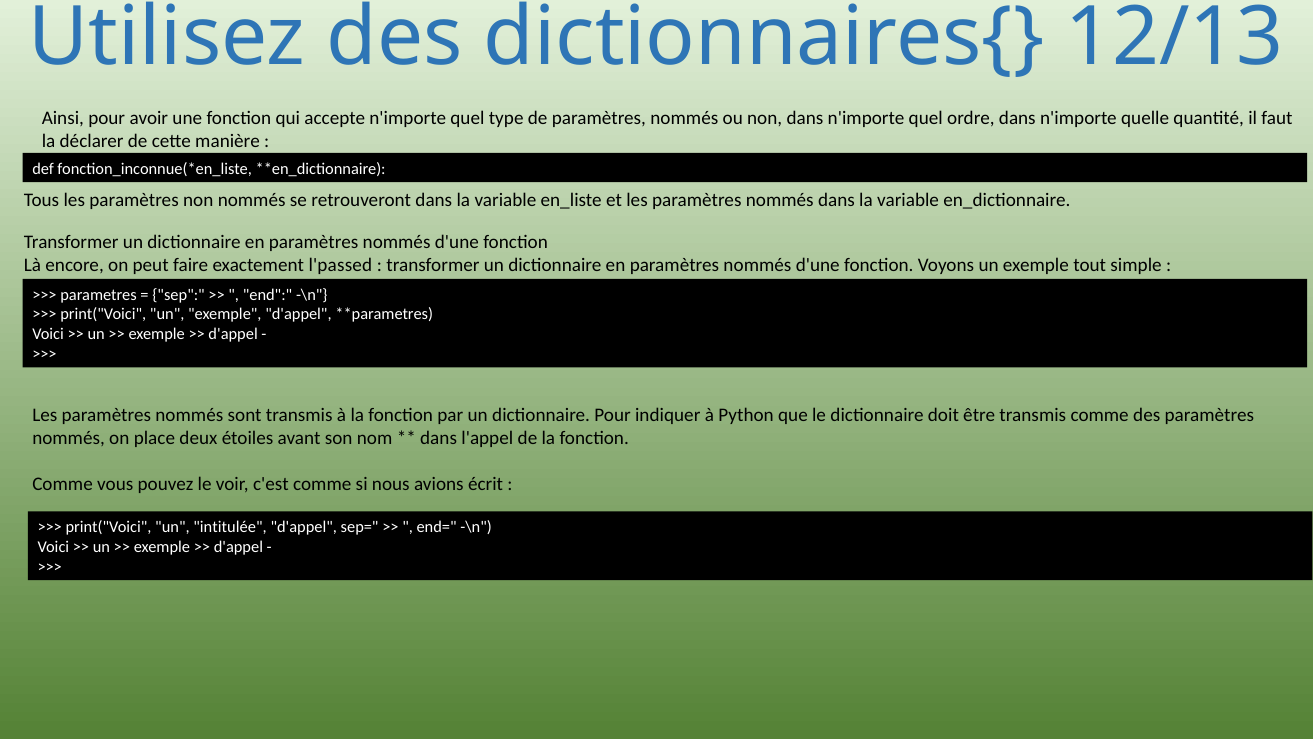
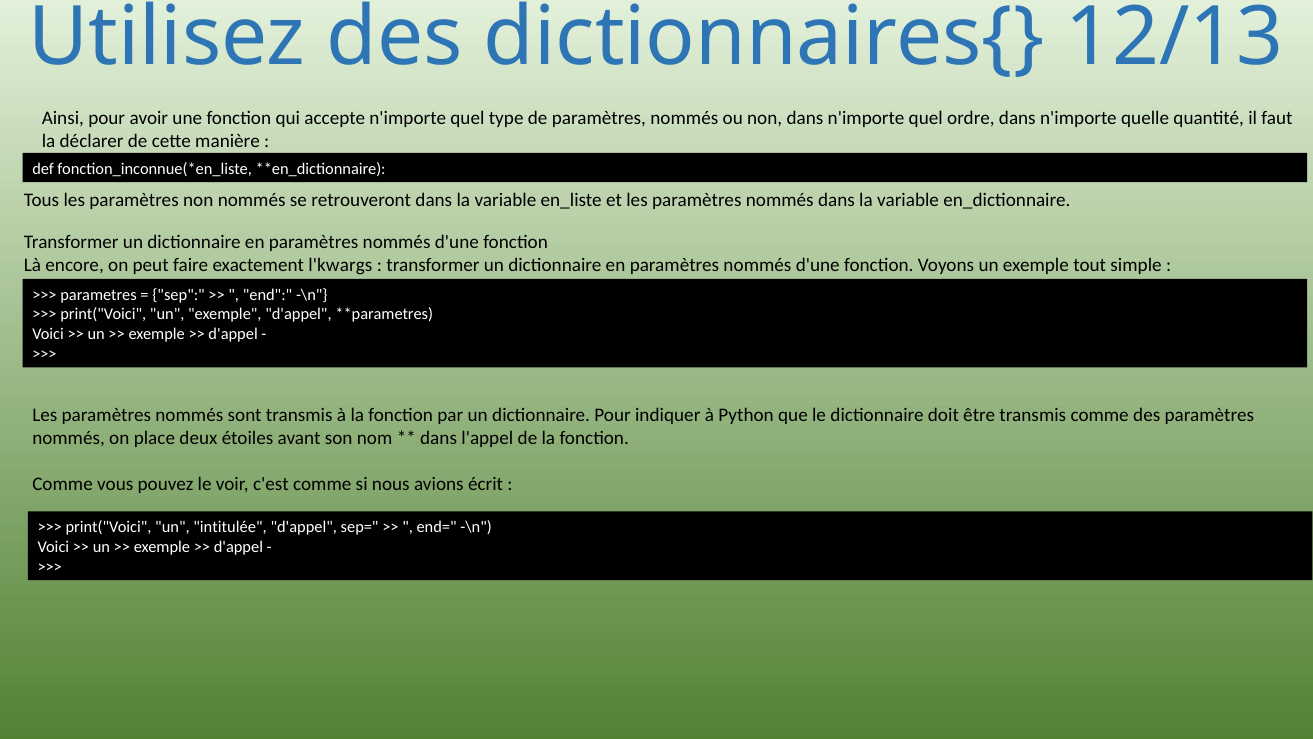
l'passed: l'passed -> l'kwargs
